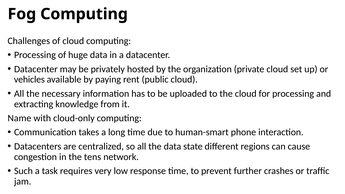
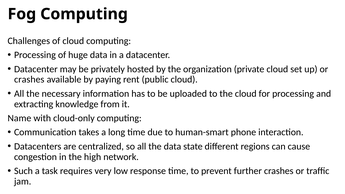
vehicles at (29, 80): vehicles -> crashes
tens: tens -> high
